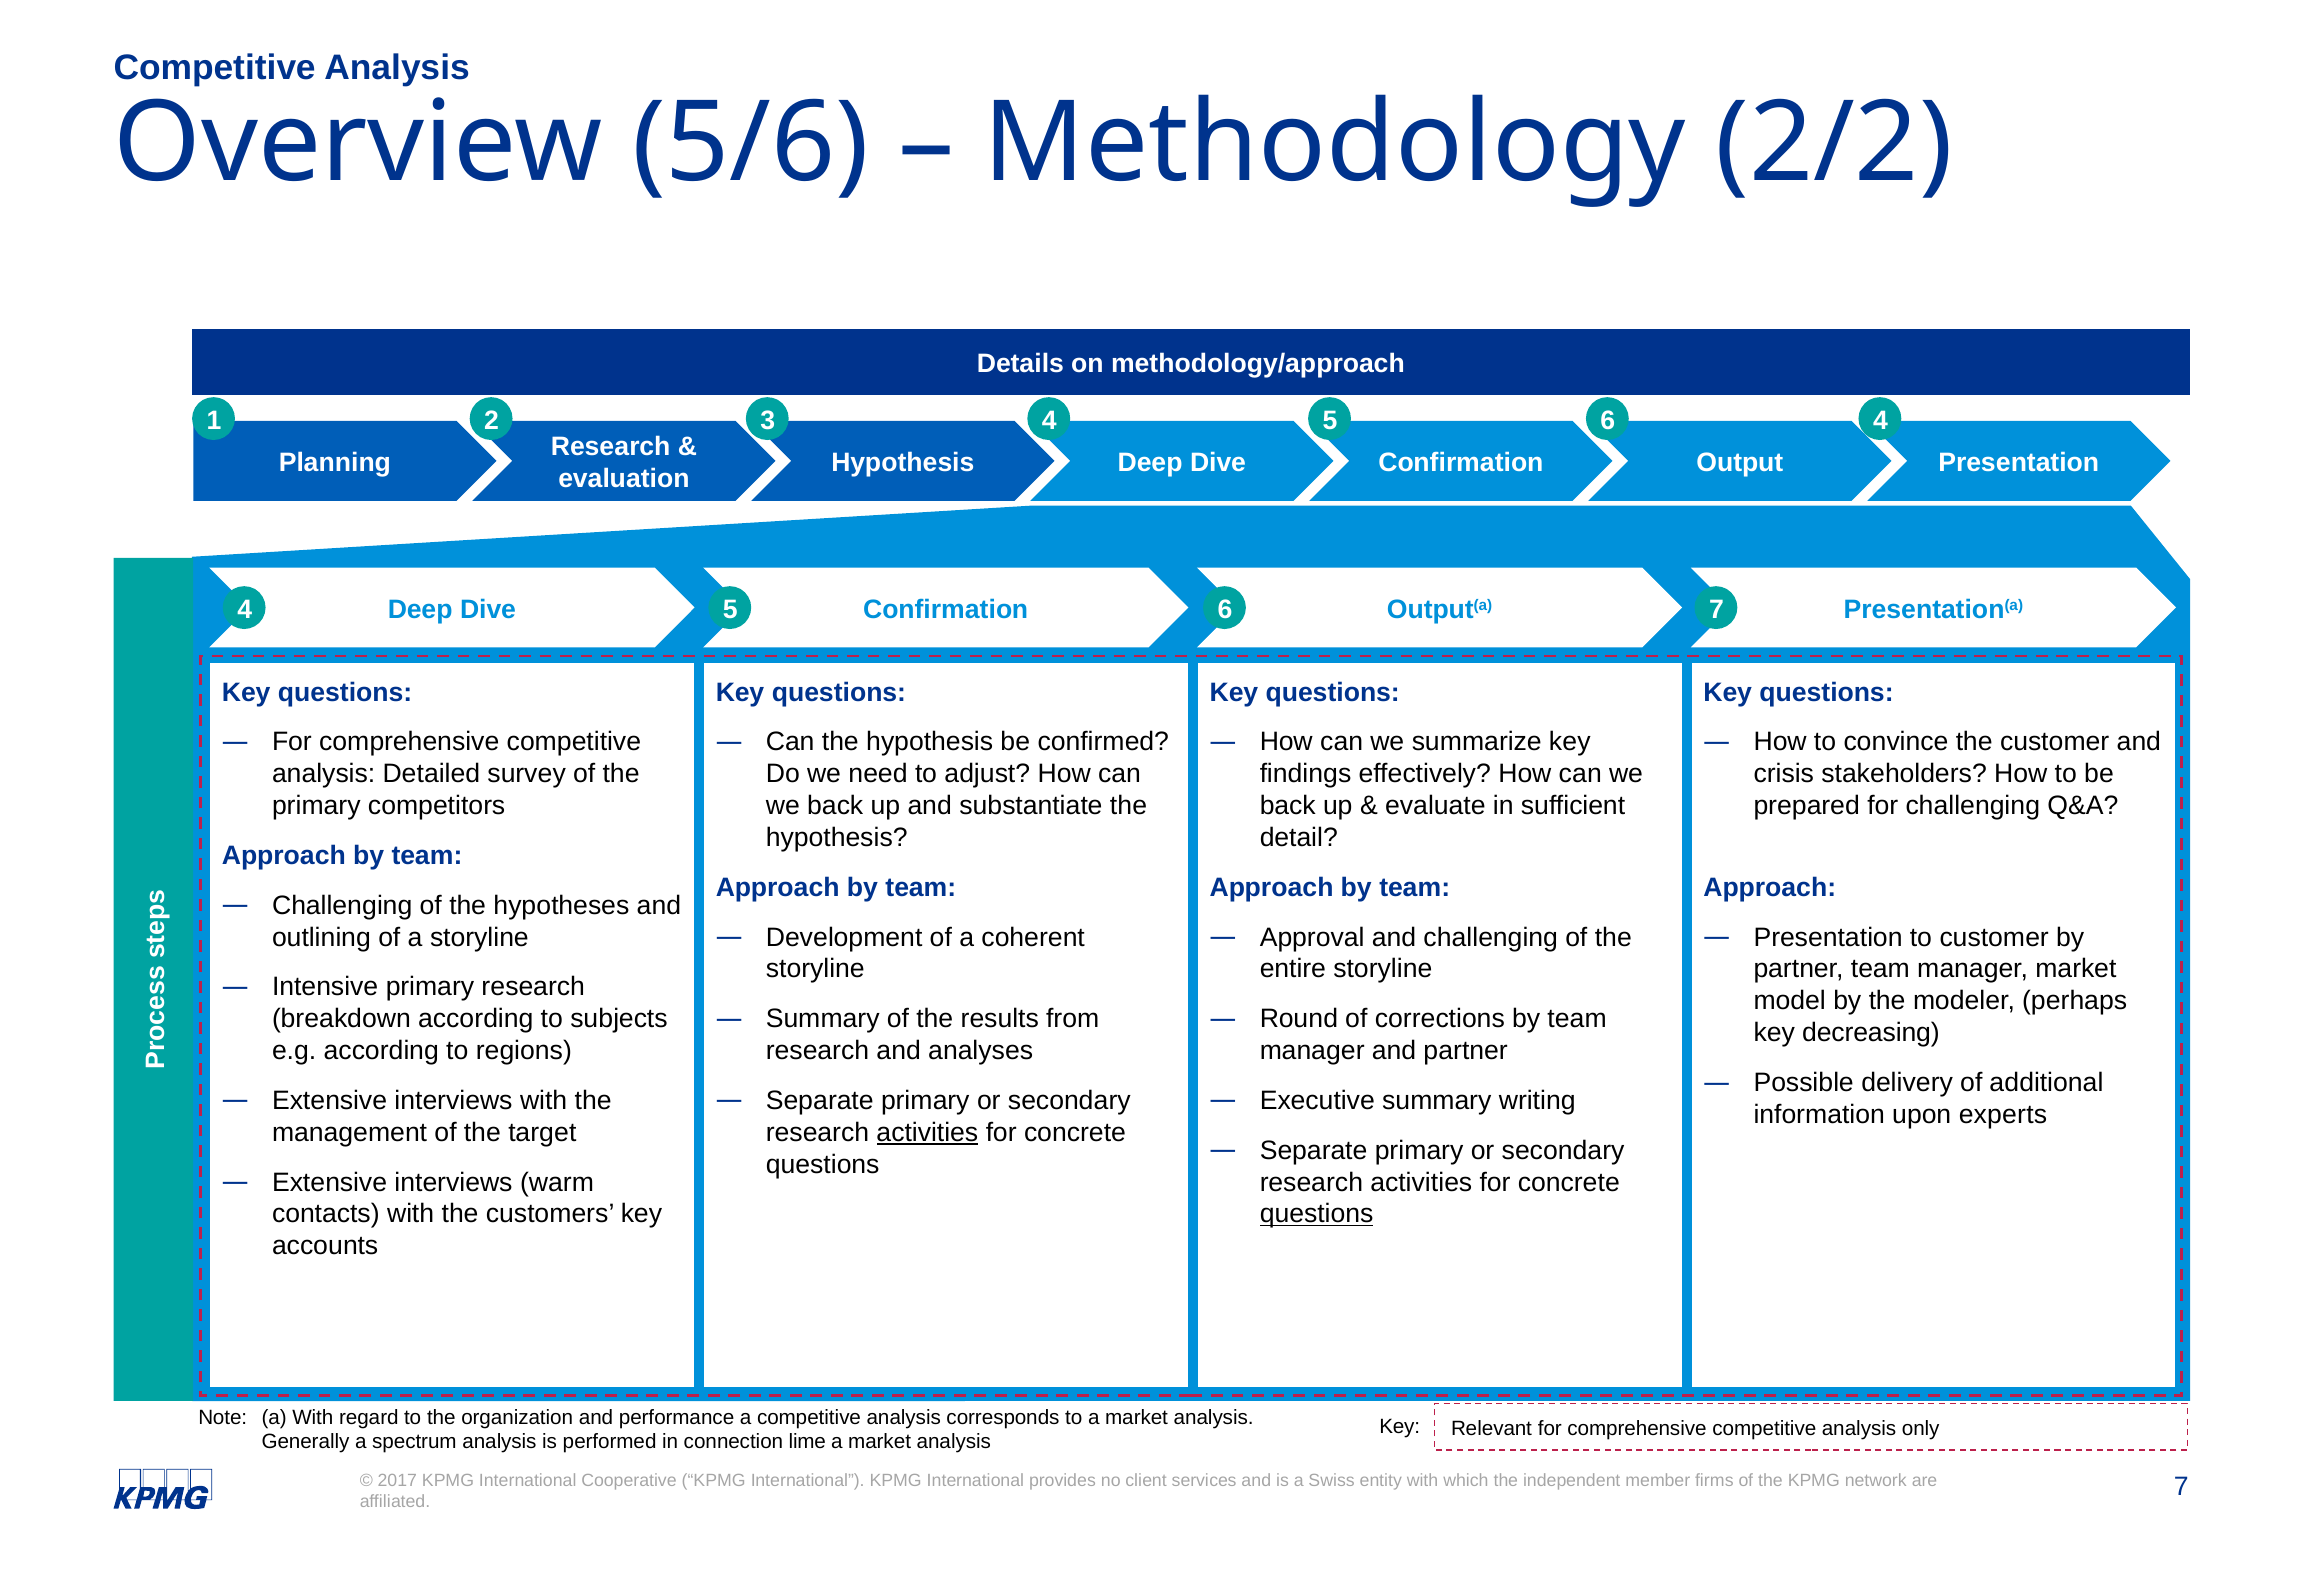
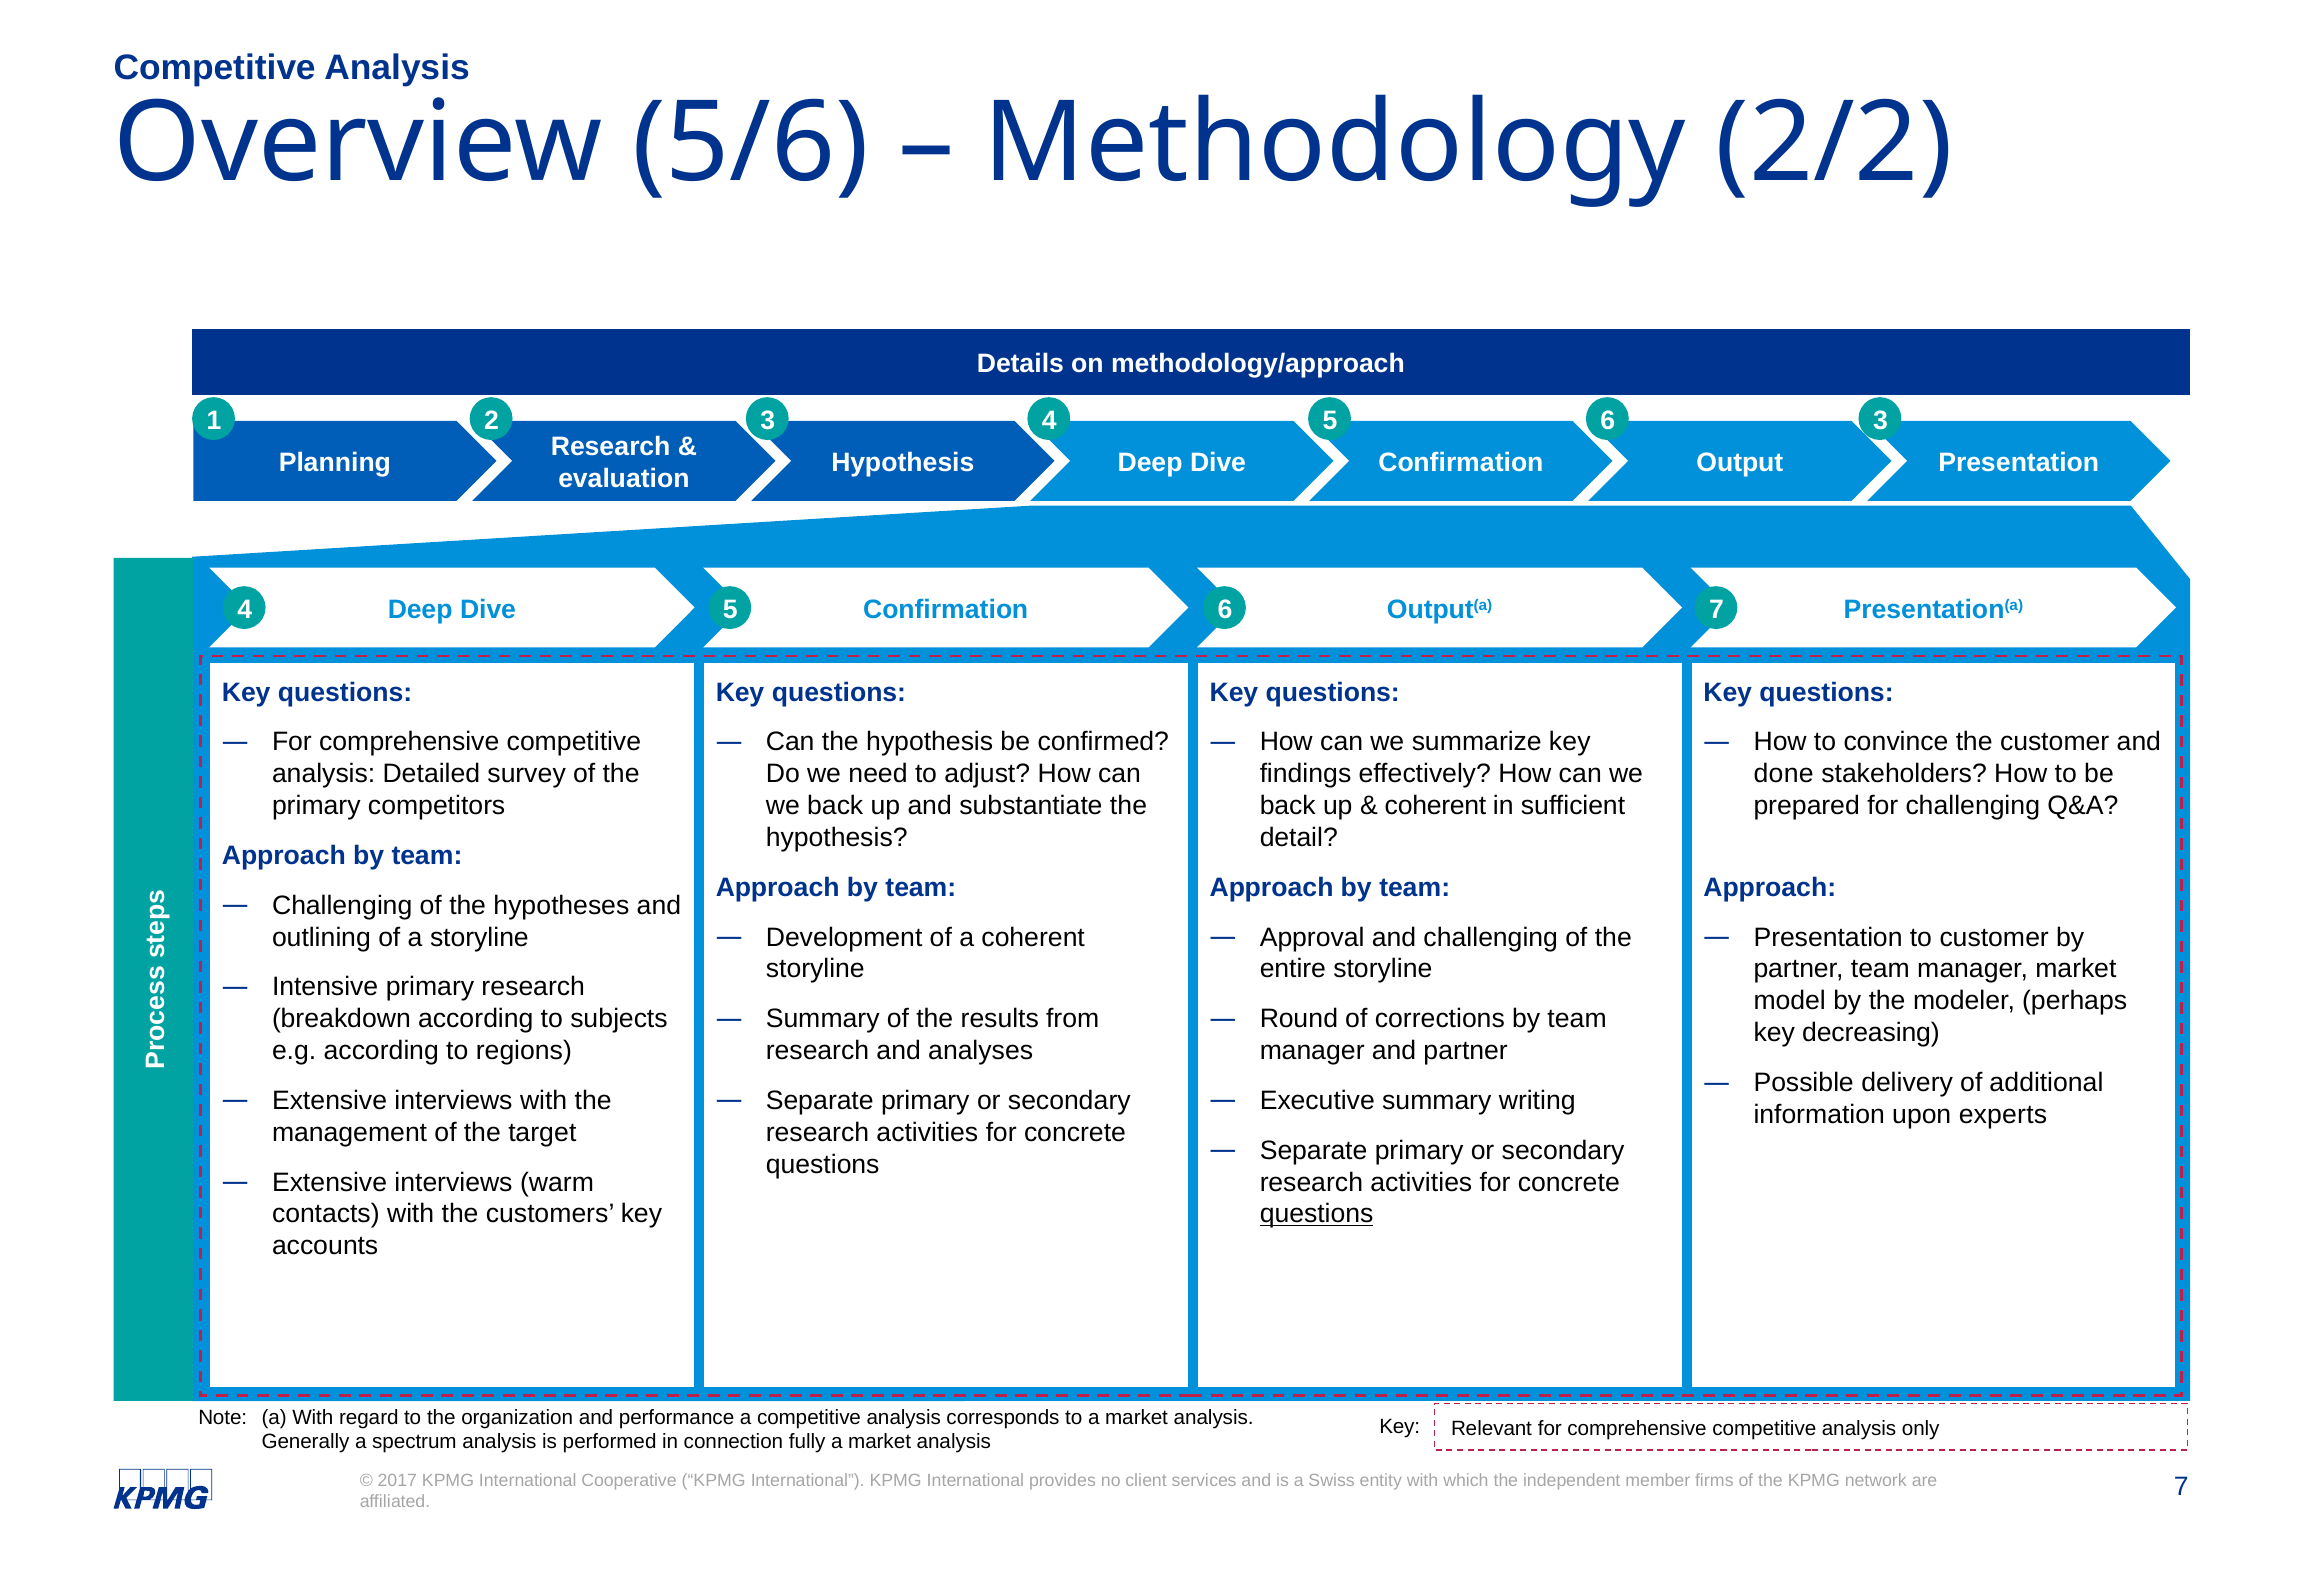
6 4: 4 -> 3
crisis: crisis -> done
evaluate at (1435, 806): evaluate -> coherent
activities at (927, 1132) underline: present -> none
lime: lime -> fully
